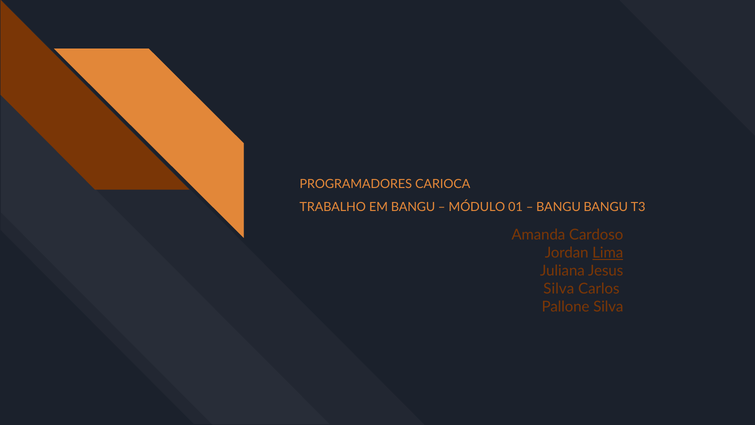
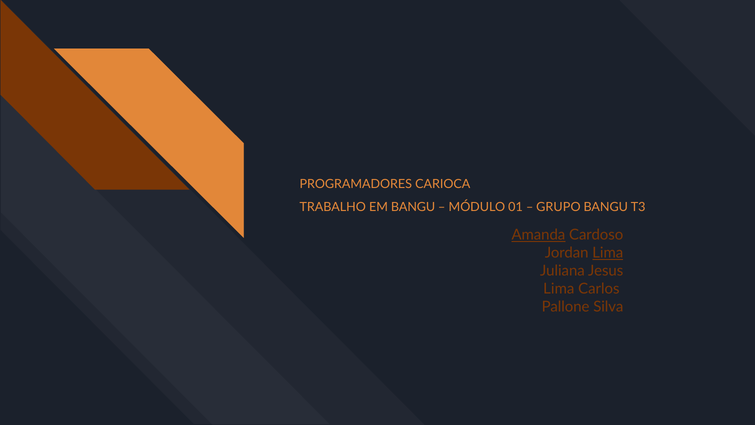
BANGU at (558, 207): BANGU -> GRUPO
Amanda underline: none -> present
Silva at (559, 289): Silva -> Lima
